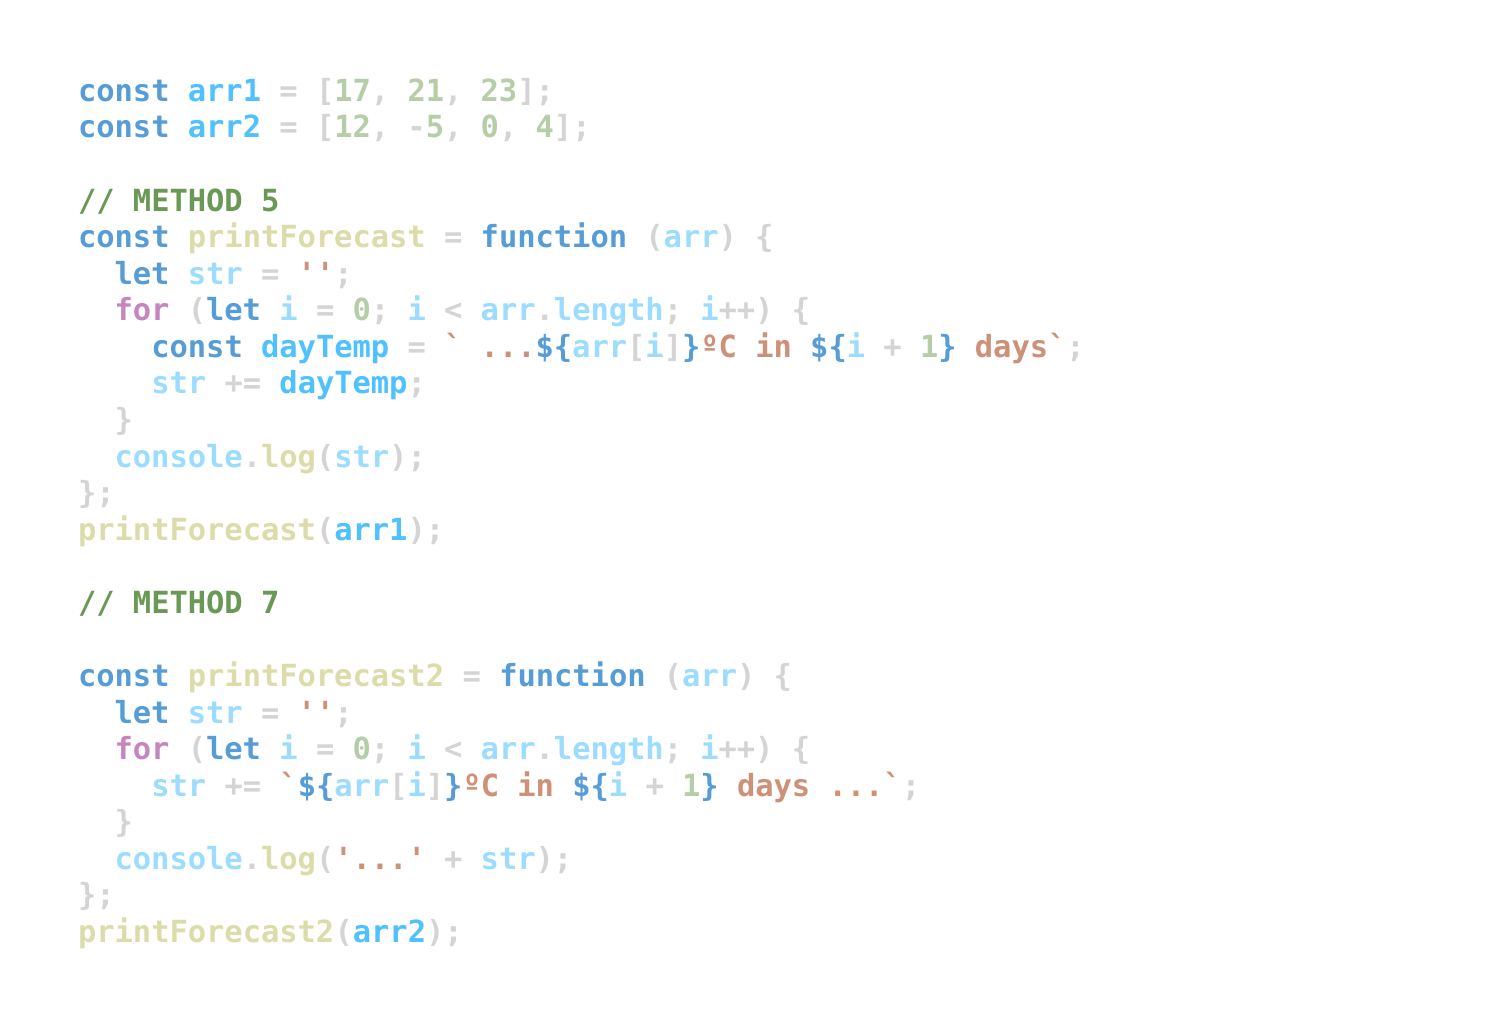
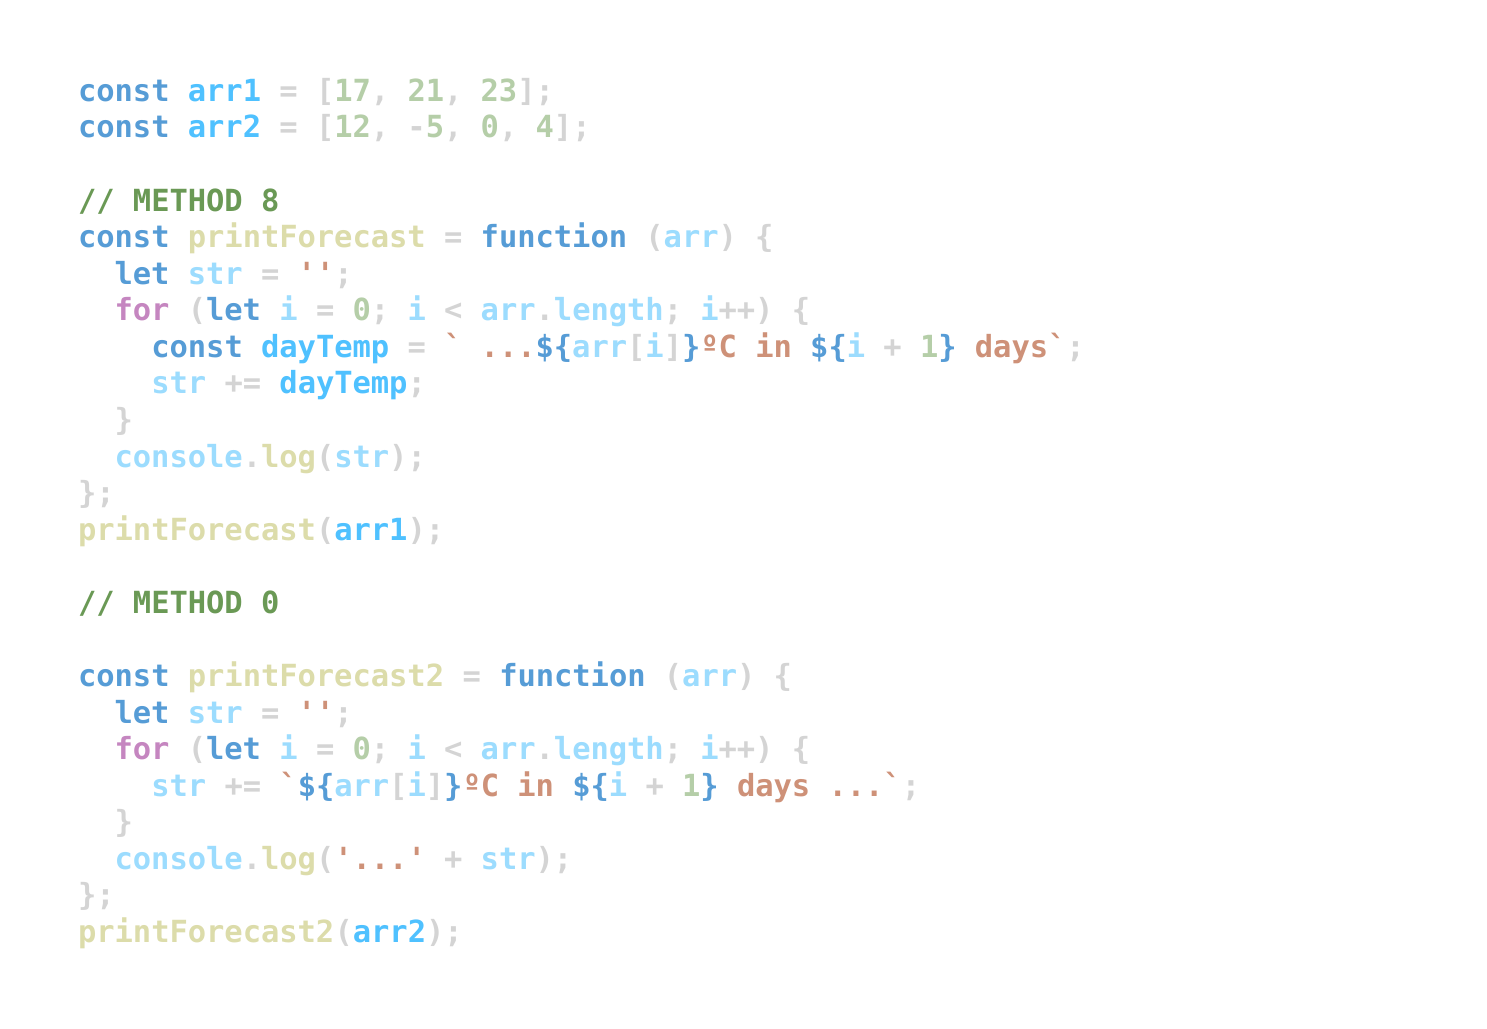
5: 5 -> 8
METHOD 7: 7 -> 0
